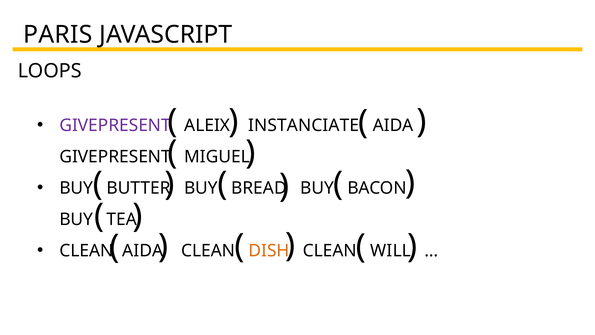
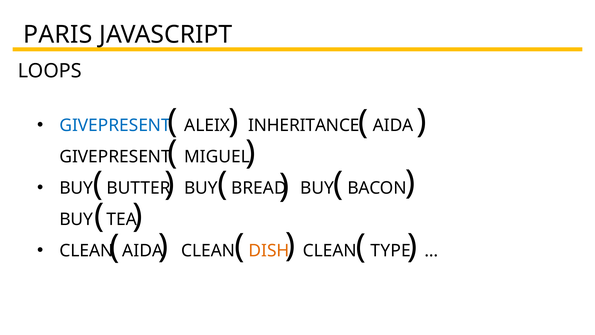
GIVEPRESENT at (115, 125) colour: purple -> blue
INSTANCIATE: INSTANCIATE -> INHERITANCE
WILL: WILL -> TYPE
